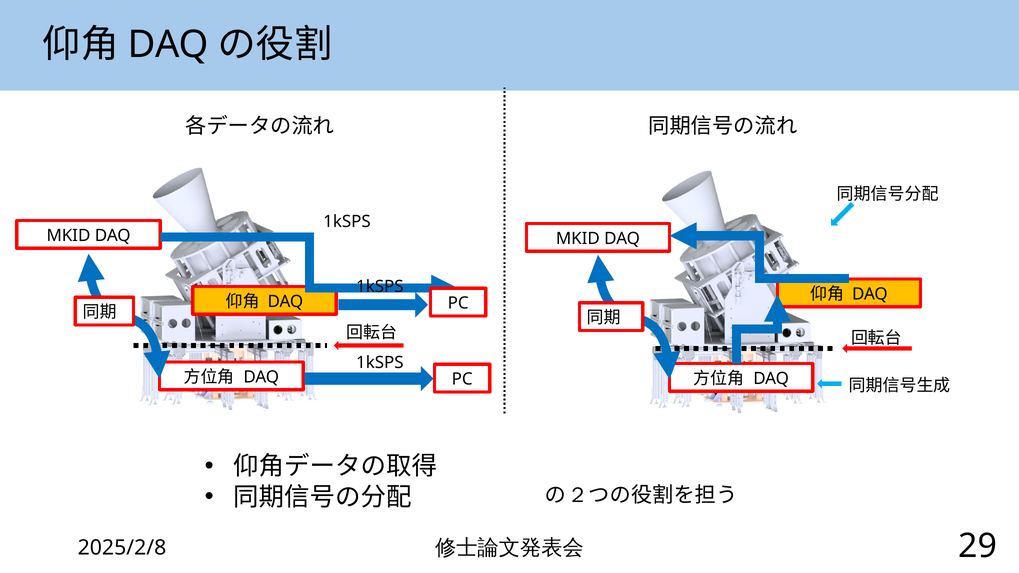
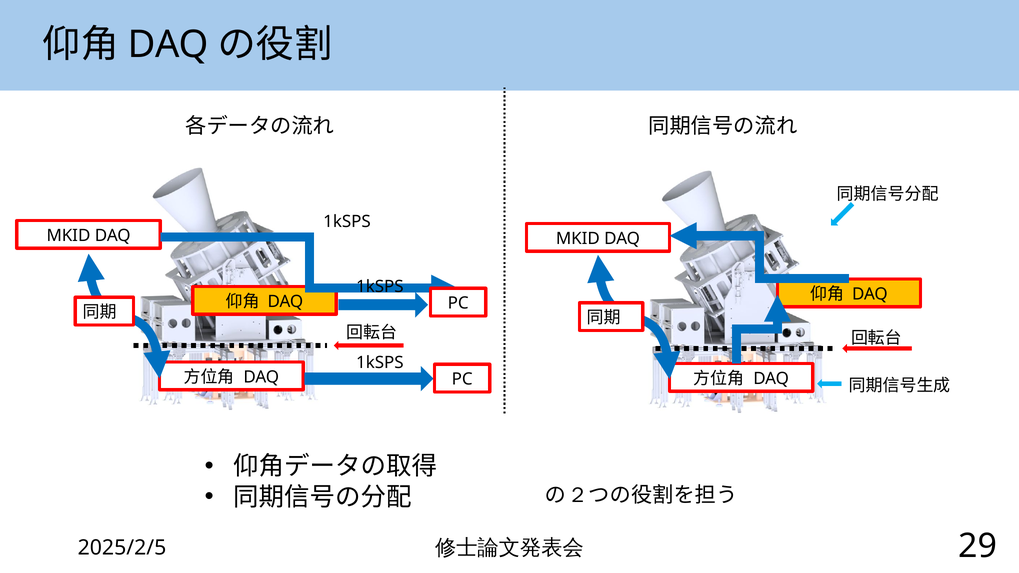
2025/2/8: 2025/2/8 -> 2025/2/5
